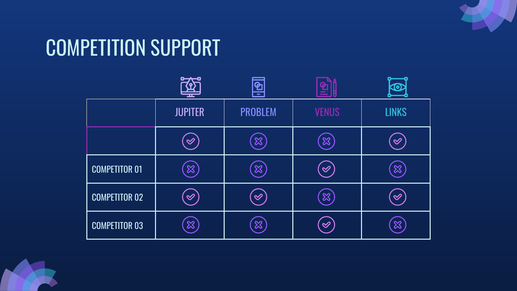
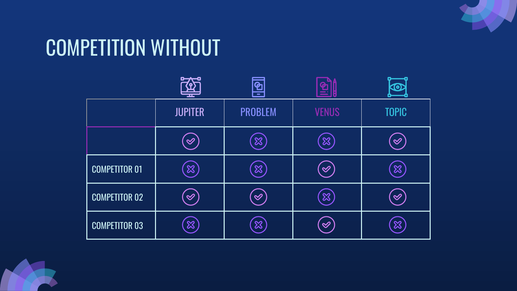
SUPPORT: SUPPORT -> WITHOUT
LINKS: LINKS -> TOPIC
